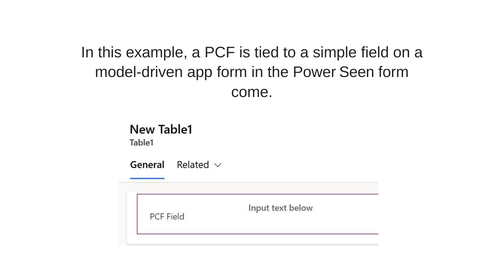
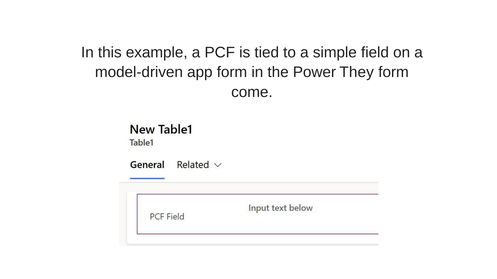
Seen: Seen -> They
